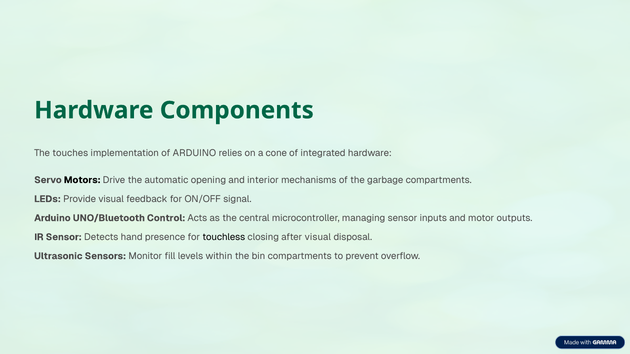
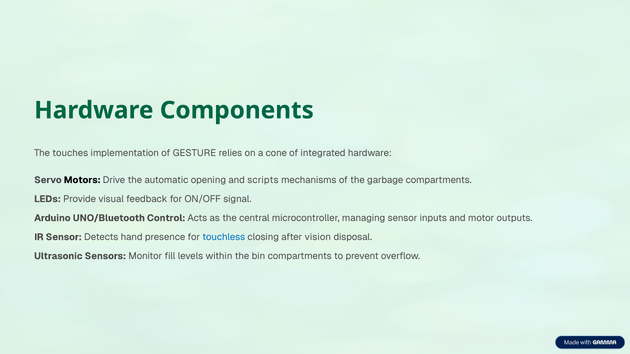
of ARDUINO: ARDUINO -> GESTURE
interior: interior -> scripts
touchless colour: black -> blue
after visual: visual -> vision
